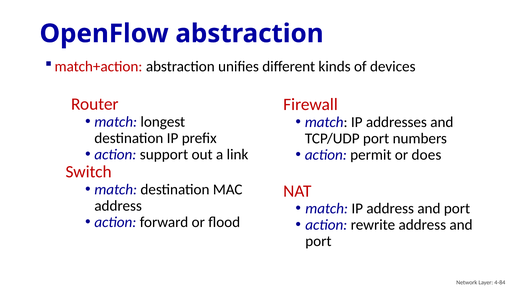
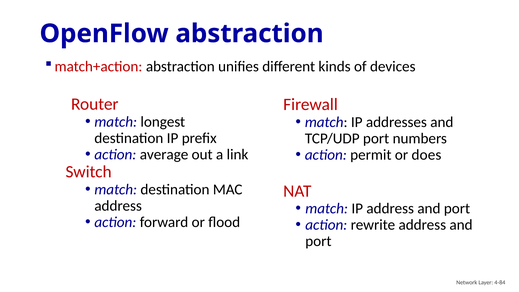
support: support -> average
